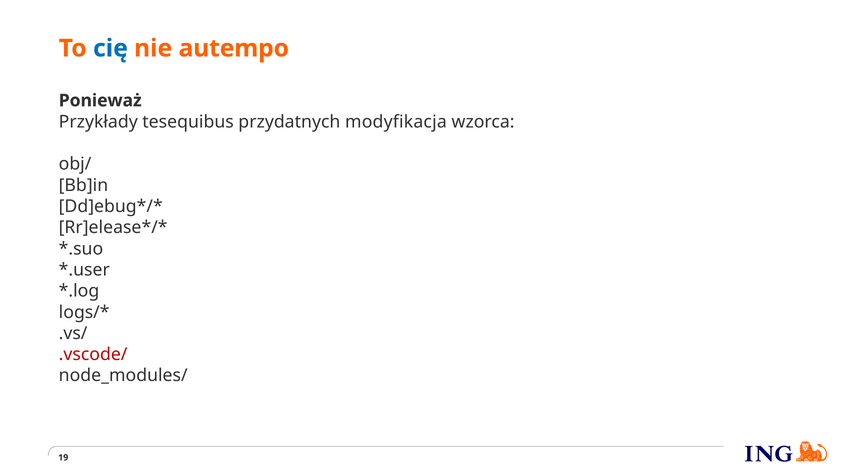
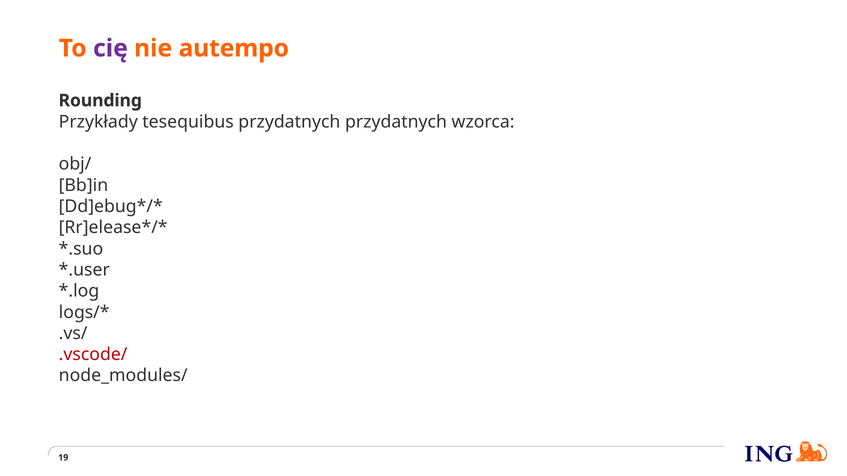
cię colour: blue -> purple
Ponieważ: Ponieważ -> Rounding
przydatnych modyfikacja: modyfikacja -> przydatnych
